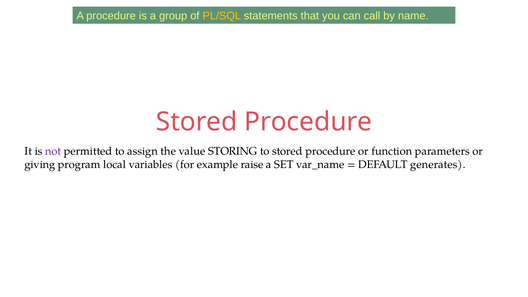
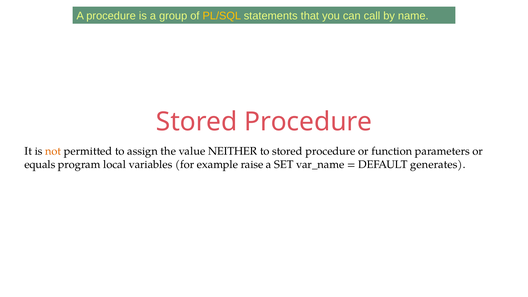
not colour: purple -> orange
STORING: STORING -> NEITHER
giving: giving -> equals
